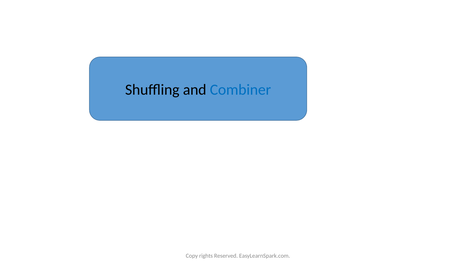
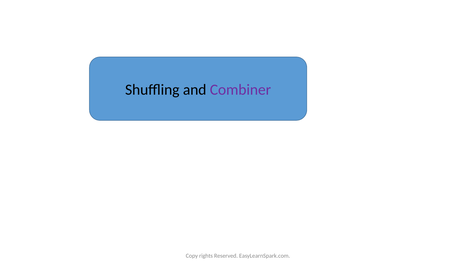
Combiner colour: blue -> purple
